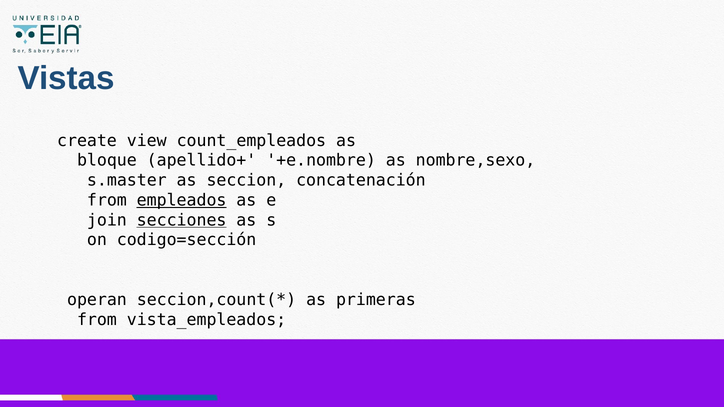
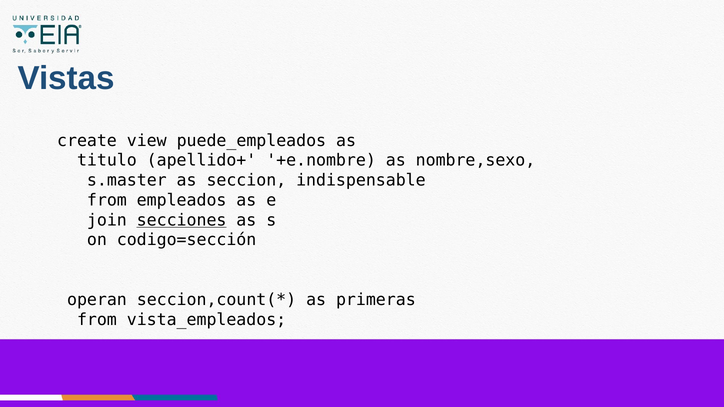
count_empleados: count_empleados -> puede_empleados
bloque: bloque -> titulo
concatenación: concatenación -> indispensable
empleados underline: present -> none
